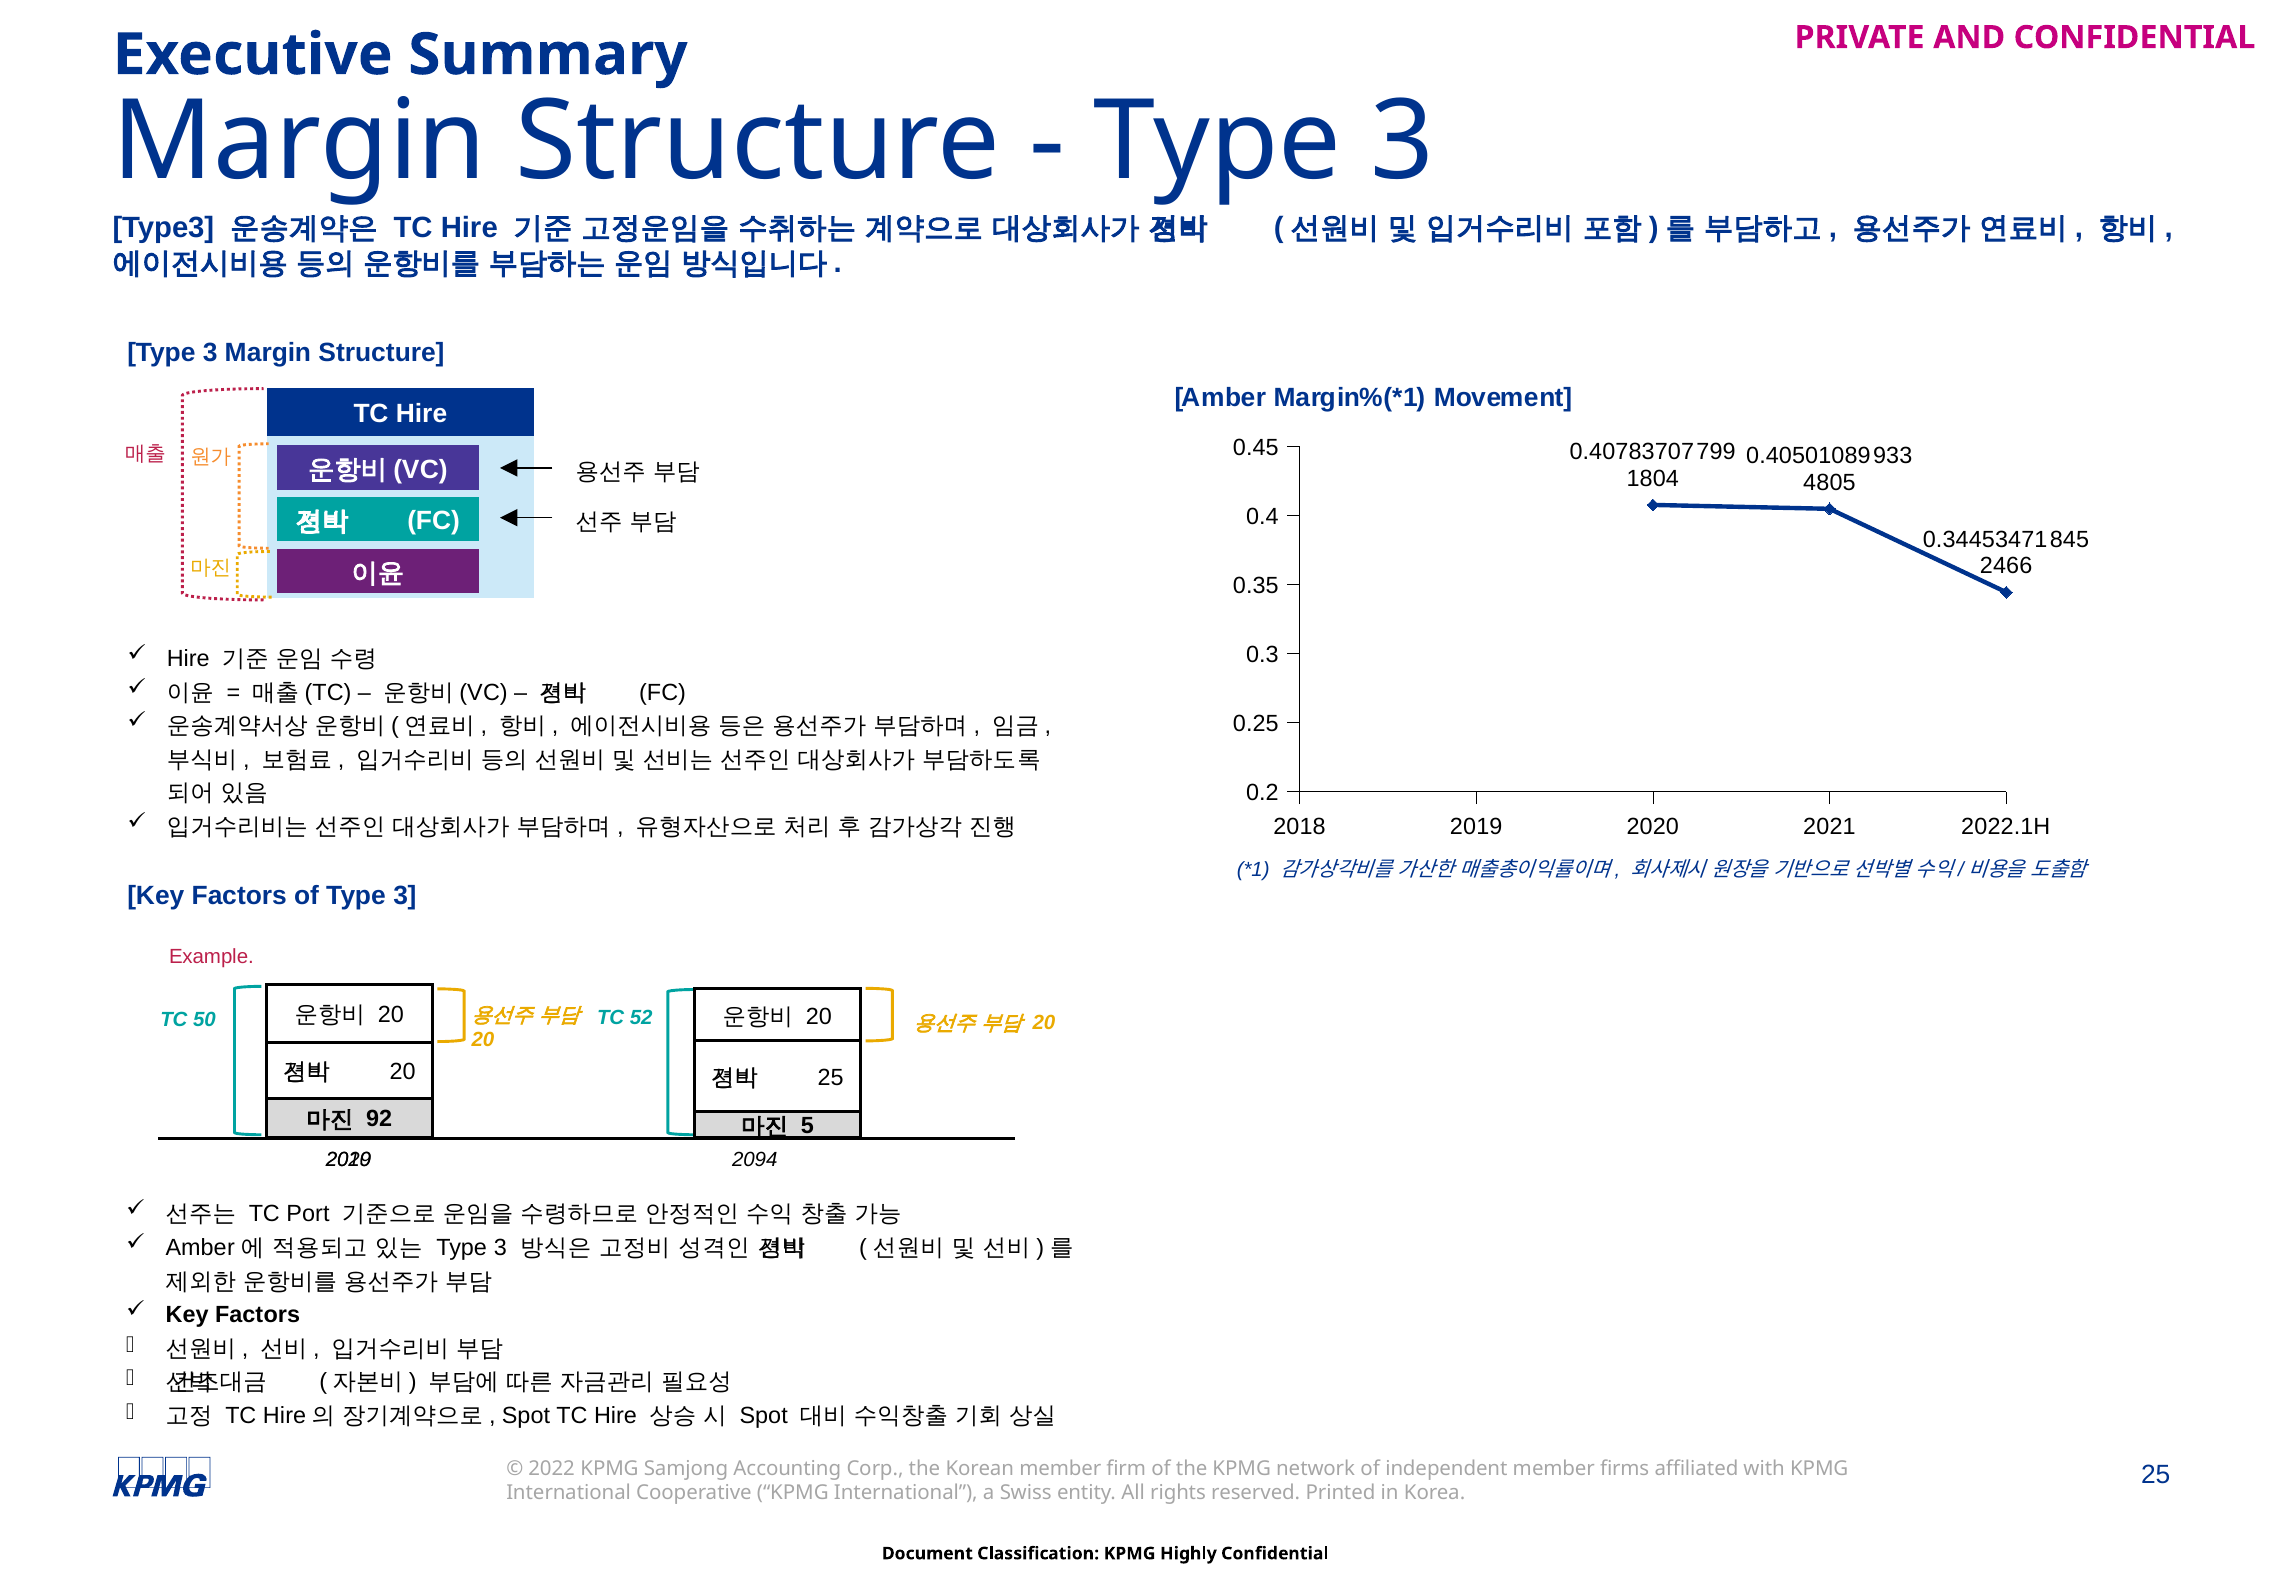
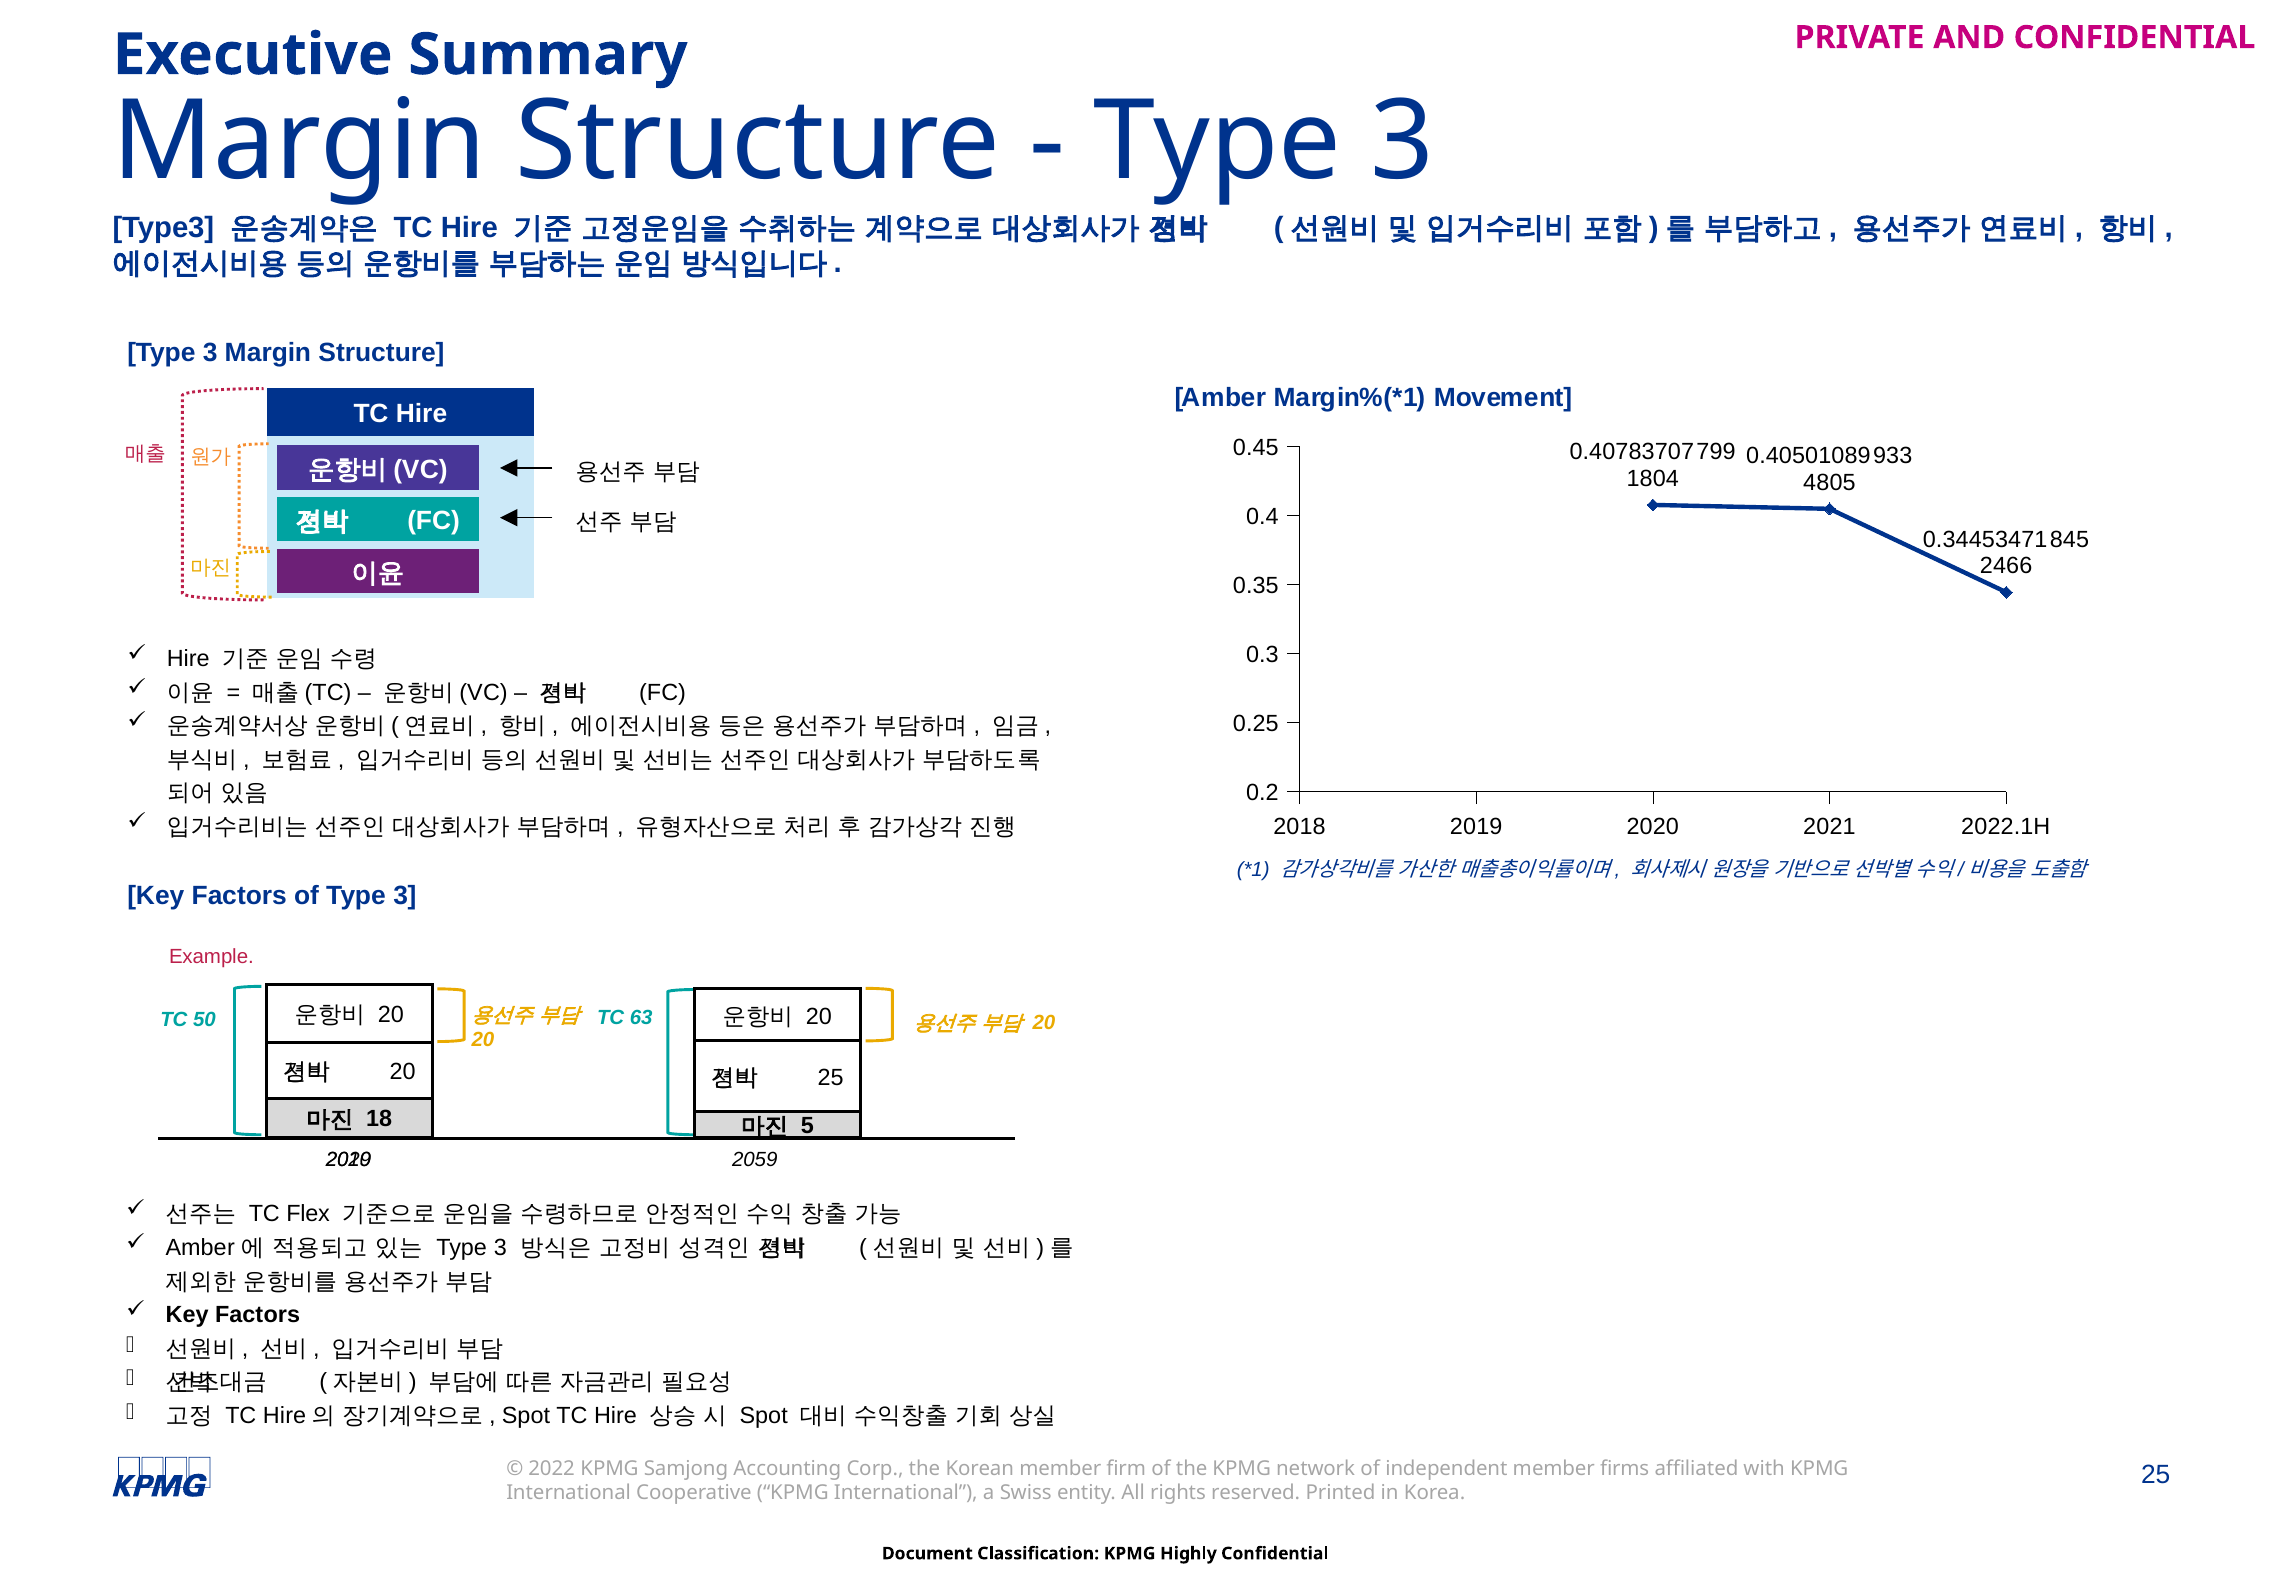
52: 52 -> 63
92: 92 -> 18
2094: 2094 -> 2059
Port: Port -> Flex
